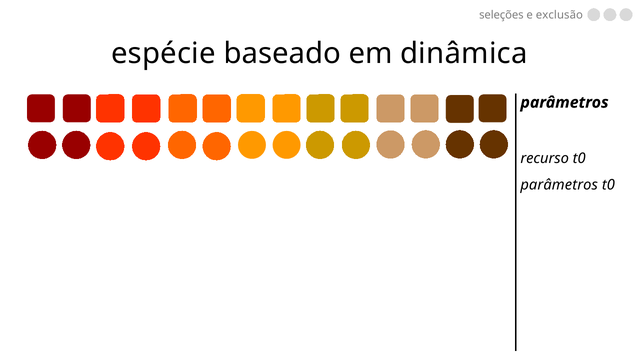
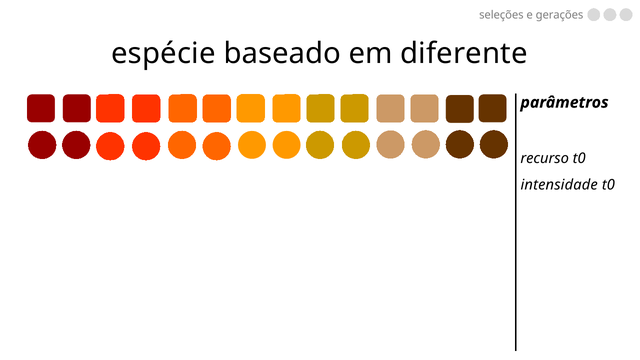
exclusão: exclusão -> gerações
dinâmica: dinâmica -> diferente
parâmetros at (559, 185): parâmetros -> intensidade
